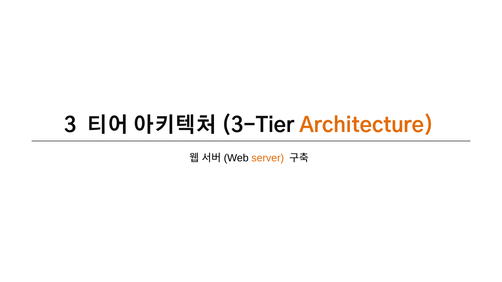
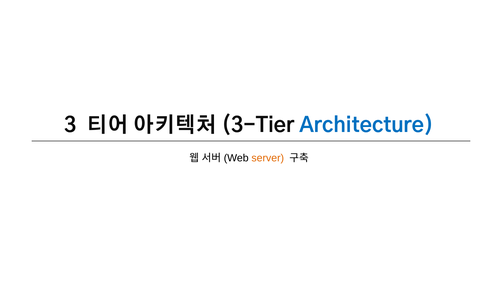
Architecture colour: orange -> blue
